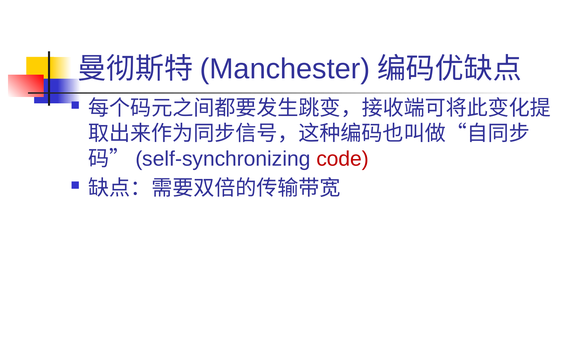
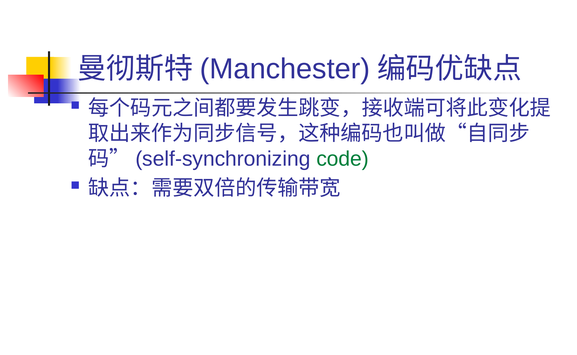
code colour: red -> green
